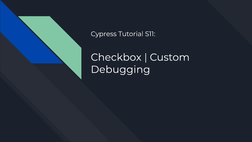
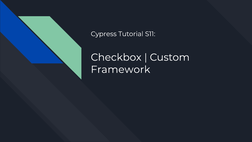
Debugging: Debugging -> Framework
